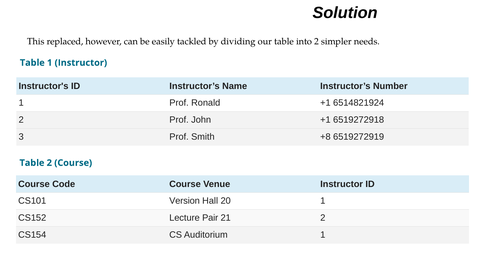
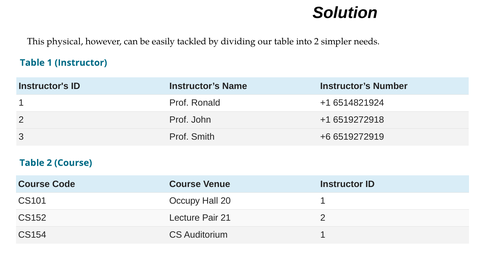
replaced: replaced -> physical
+8: +8 -> +6
Version: Version -> Occupy
